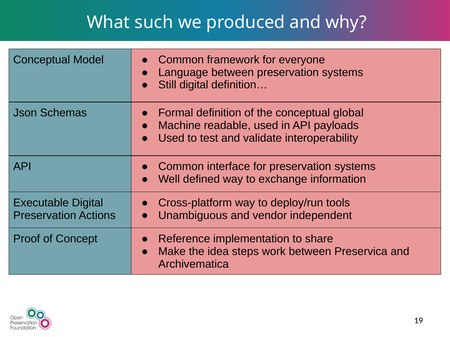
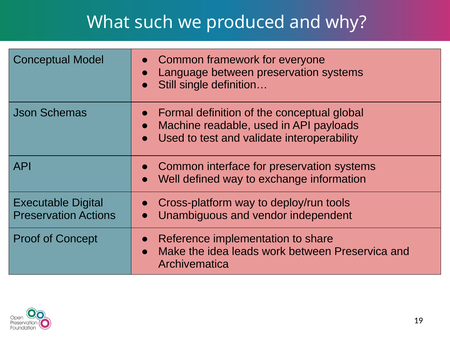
Still digital: digital -> single
steps: steps -> leads
